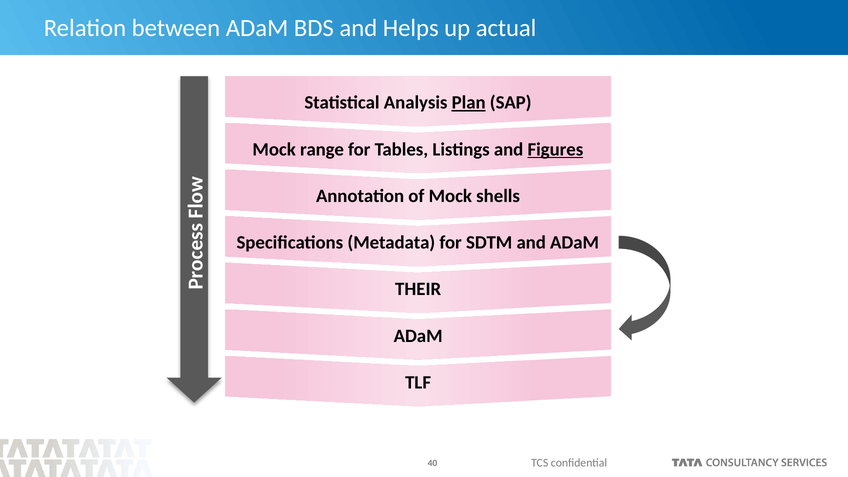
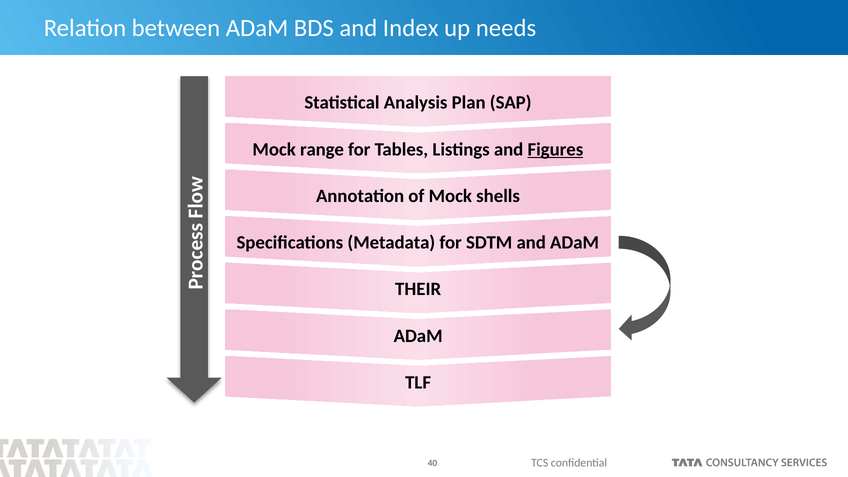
Helps: Helps -> Index
actual: actual -> needs
Plan underline: present -> none
